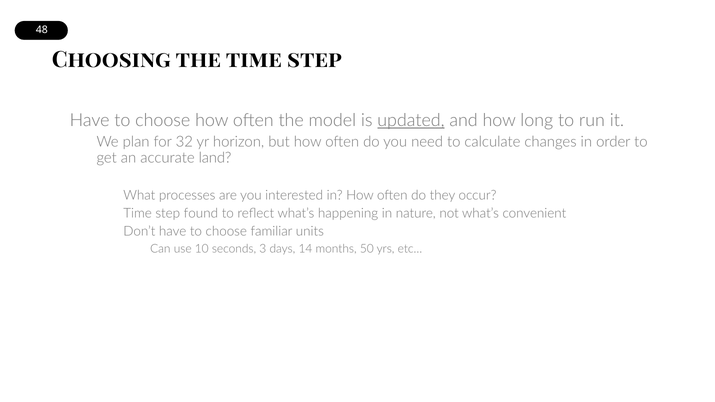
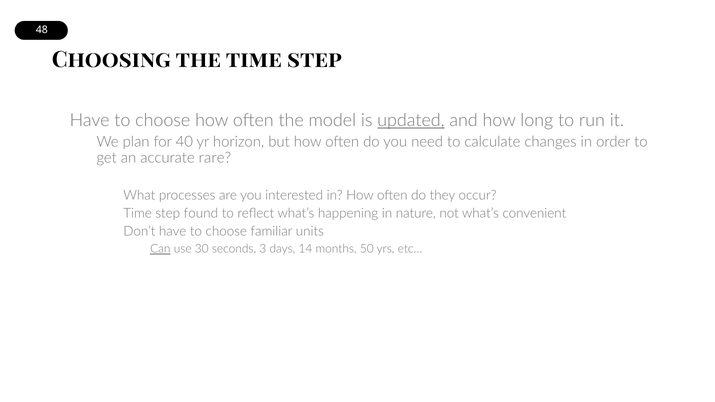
32: 32 -> 40
land: land -> rare
Can underline: none -> present
10: 10 -> 30
